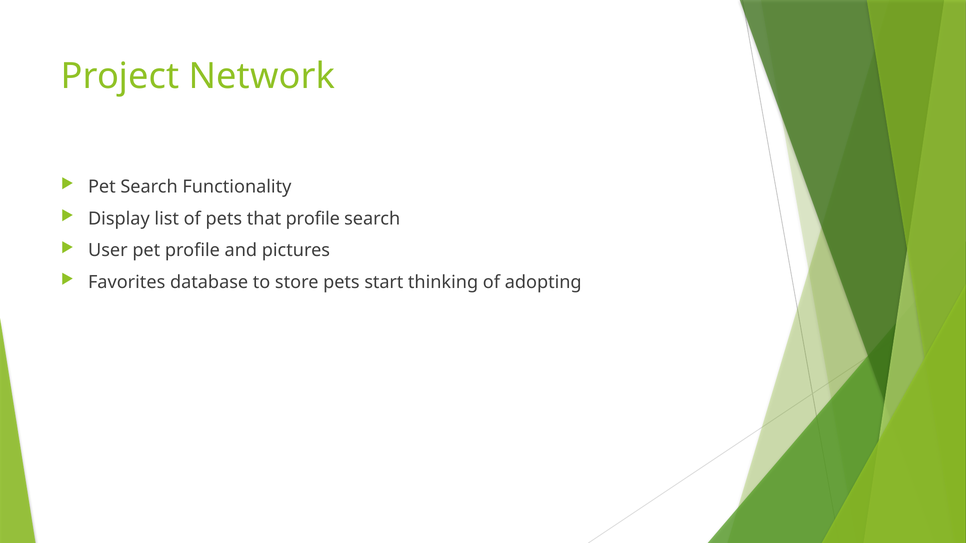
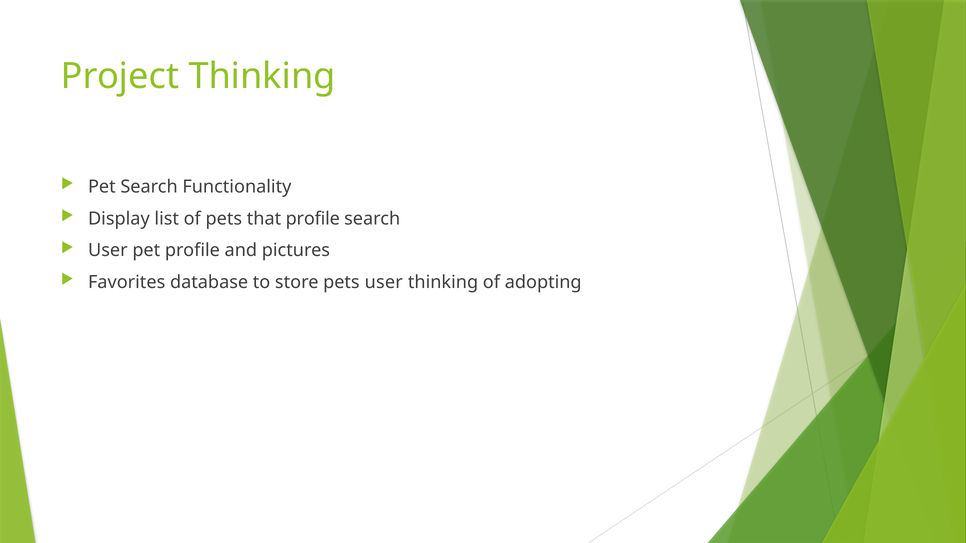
Project Network: Network -> Thinking
pets start: start -> user
